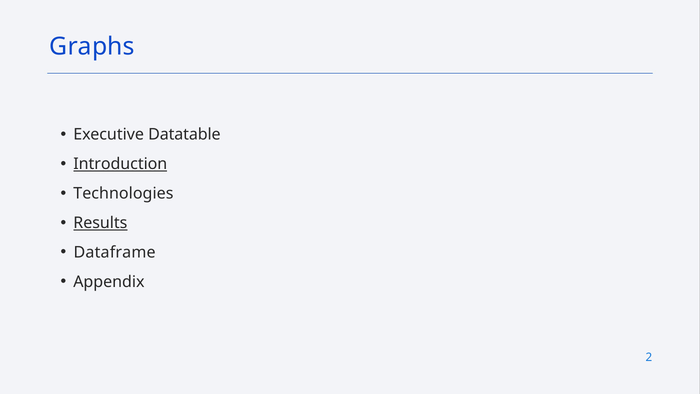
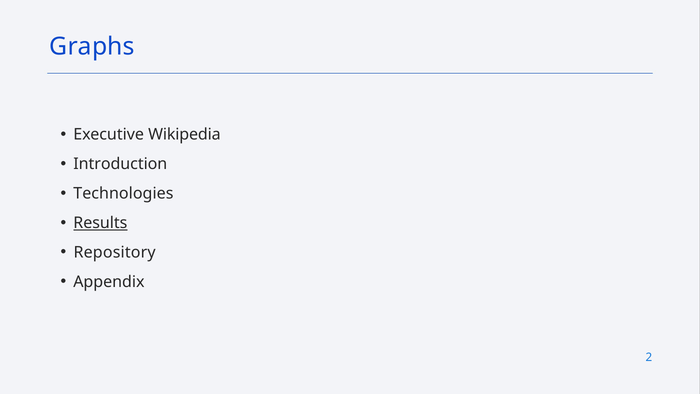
Datatable: Datatable -> Wikipedia
Introduction underline: present -> none
Dataframe: Dataframe -> Repository
